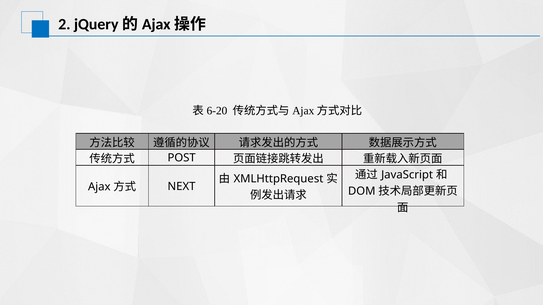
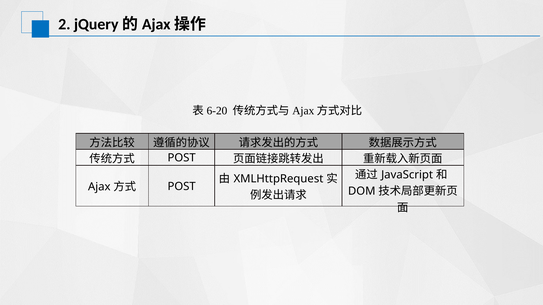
NEXT at (182, 187): NEXT -> POST
